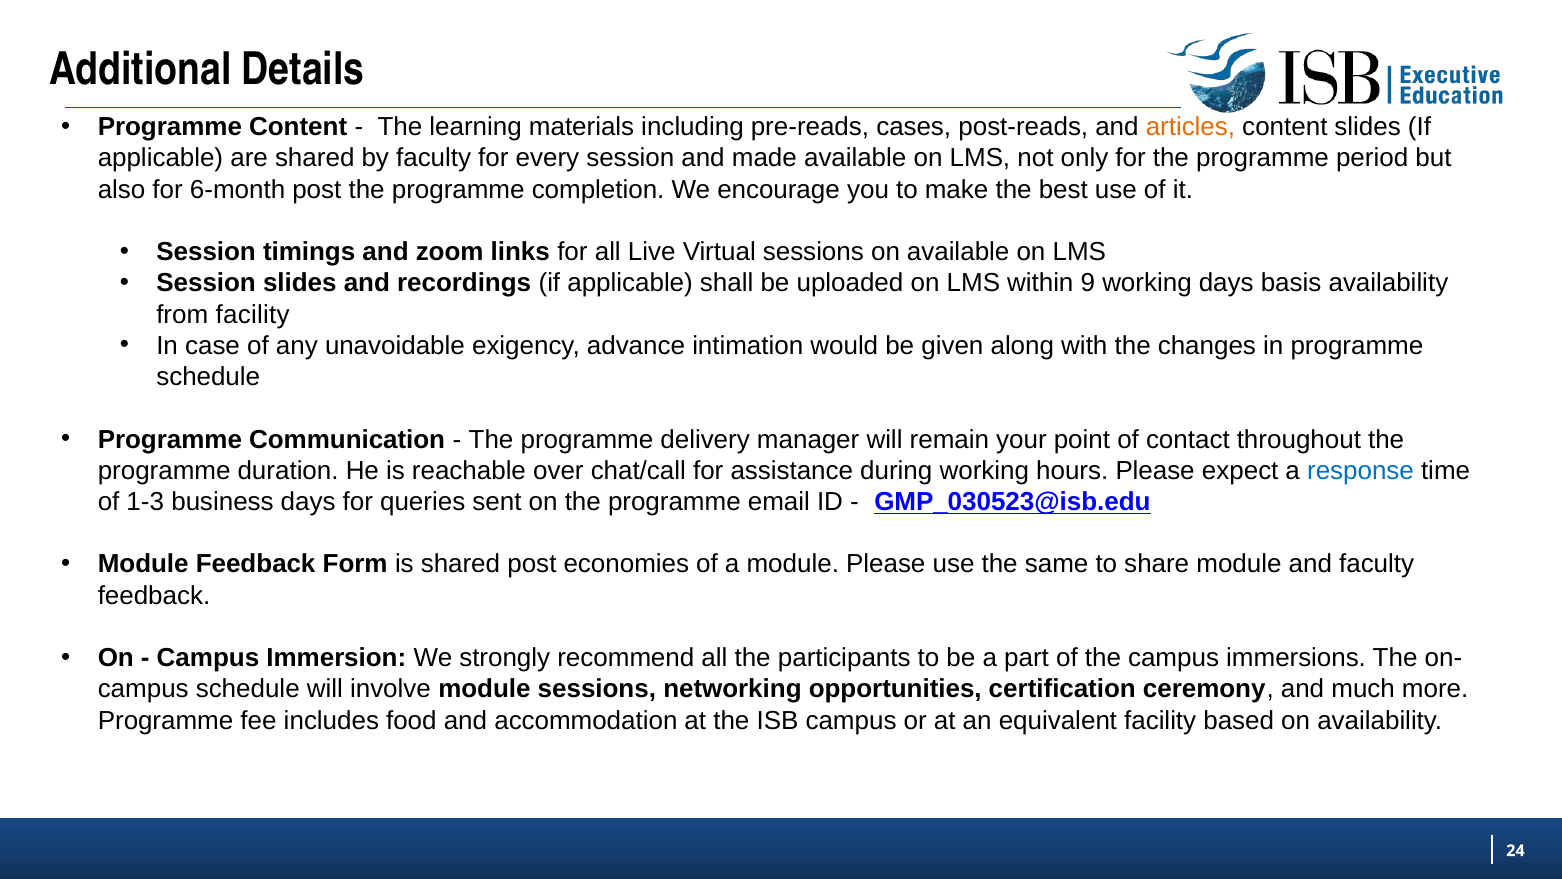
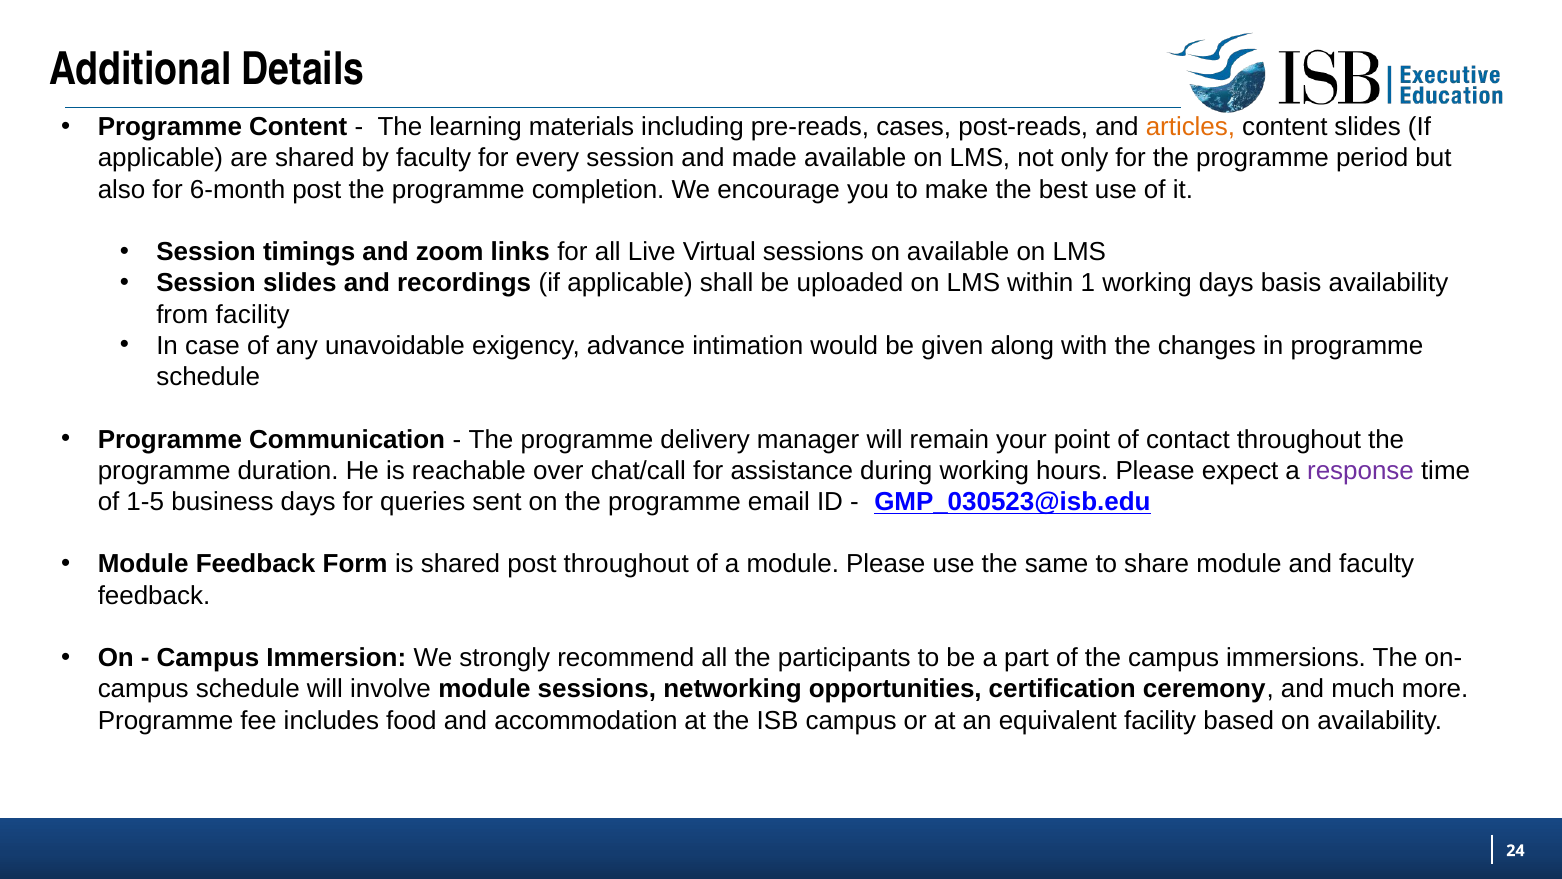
9: 9 -> 1
response colour: blue -> purple
1-3: 1-3 -> 1-5
post economies: economies -> throughout
